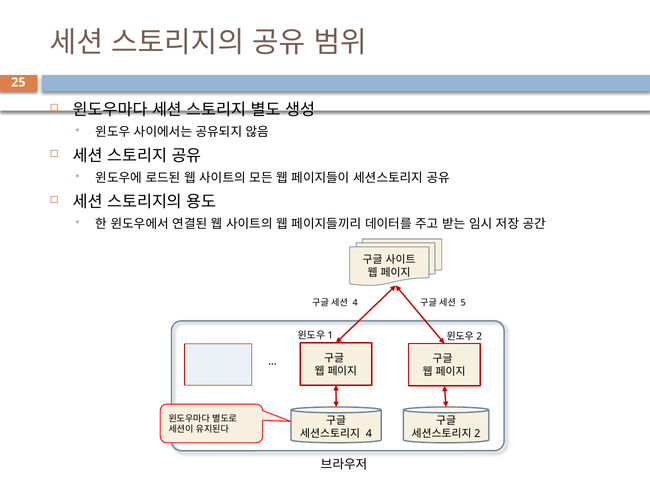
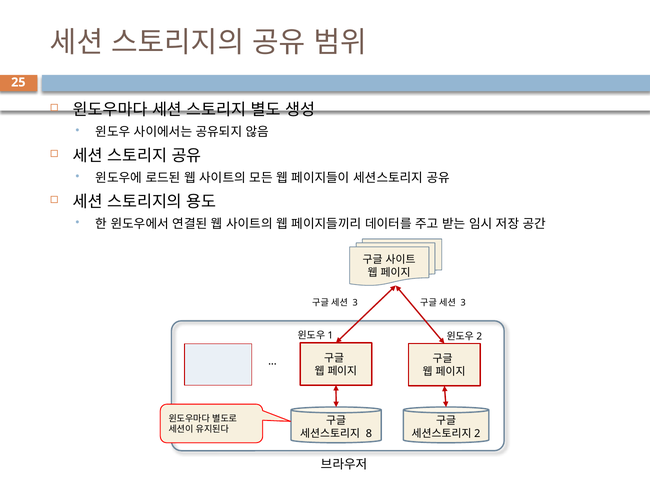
4 at (355, 302): 4 -> 3
5 at (463, 302): 5 -> 3
4 at (369, 433): 4 -> 8
